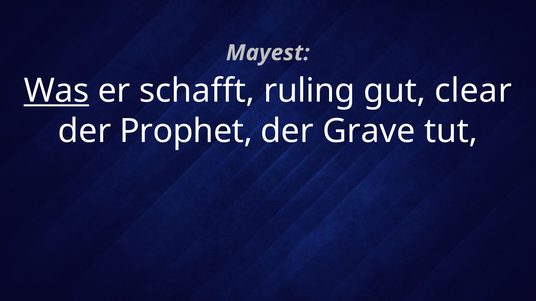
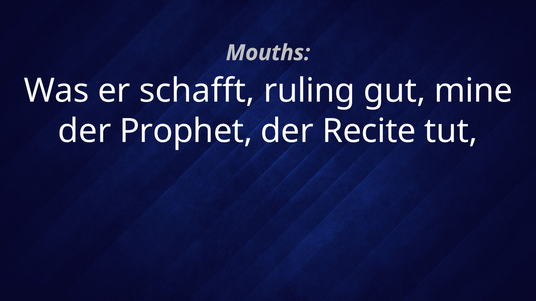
Mayest: Mayest -> Mouths
Was underline: present -> none
clear: clear -> mine
Grave: Grave -> Recite
